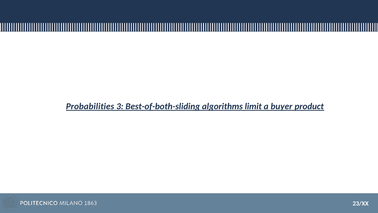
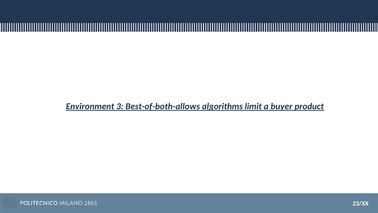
Probabilities: Probabilities -> Environment
Best-of-both-sliding: Best-of-both-sliding -> Best-of-both-allows
